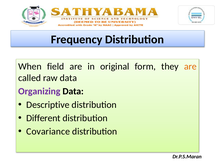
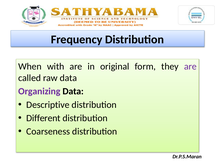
field: field -> with
are at (190, 67) colour: orange -> purple
Covariance: Covariance -> Coarseness
